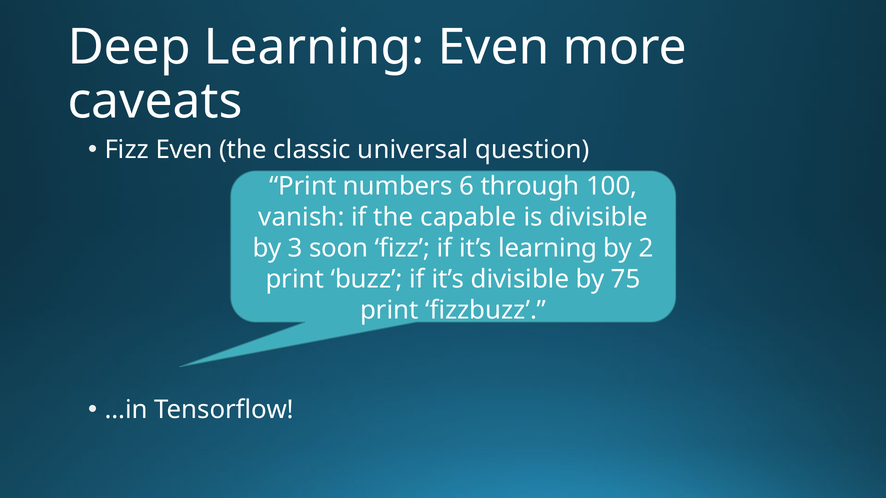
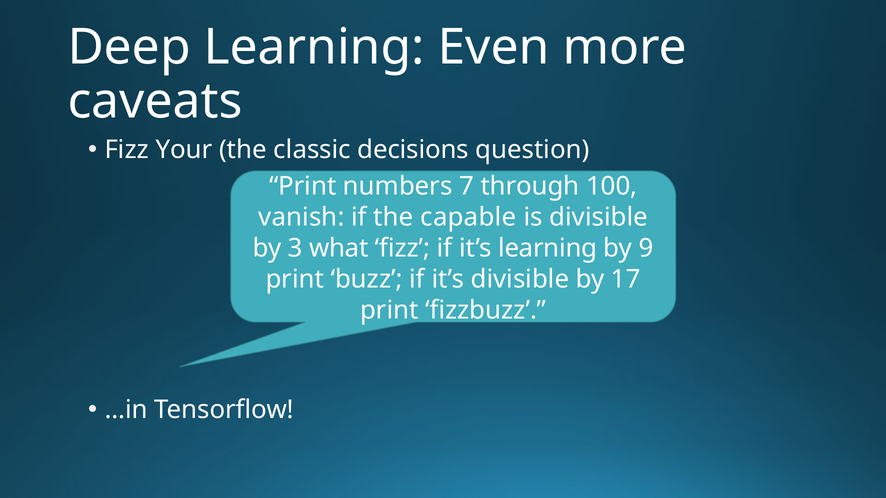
Fizz Even: Even -> Your
universal: universal -> decisions
6: 6 -> 7
soon: soon -> what
2: 2 -> 9
75: 75 -> 17
